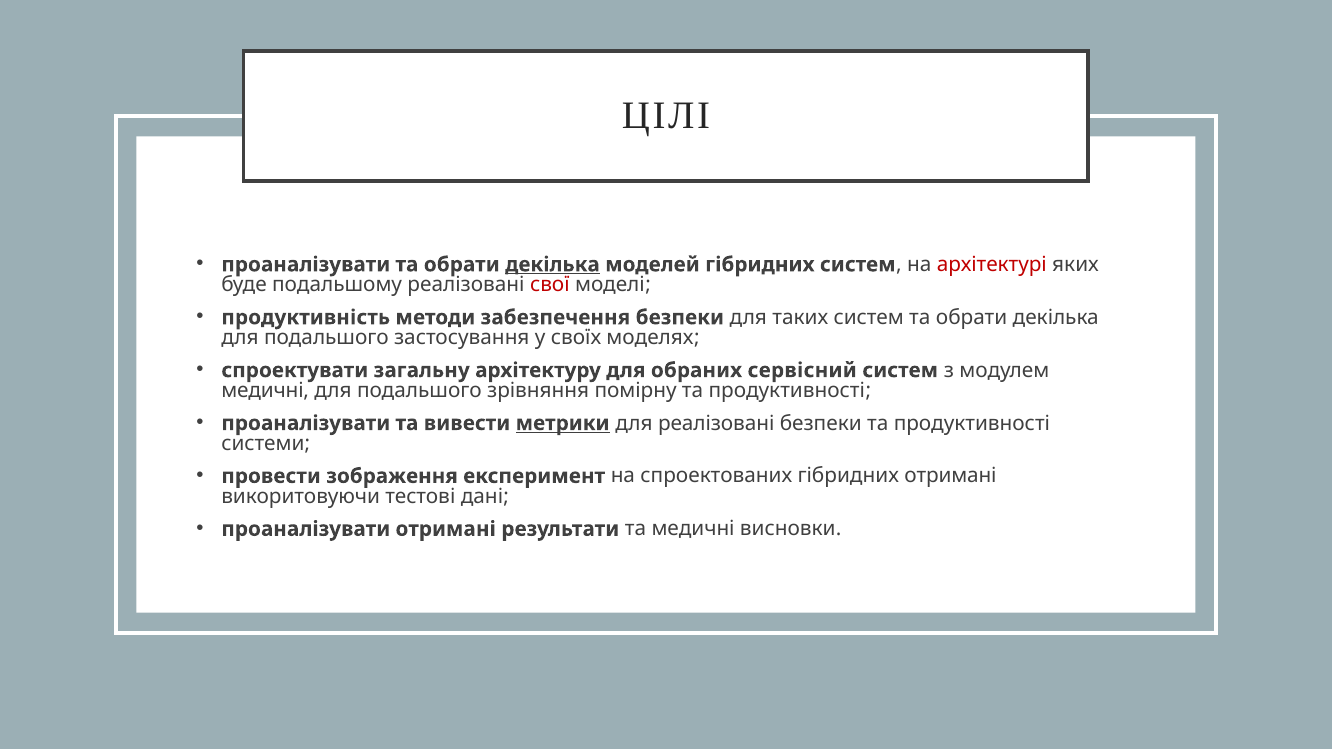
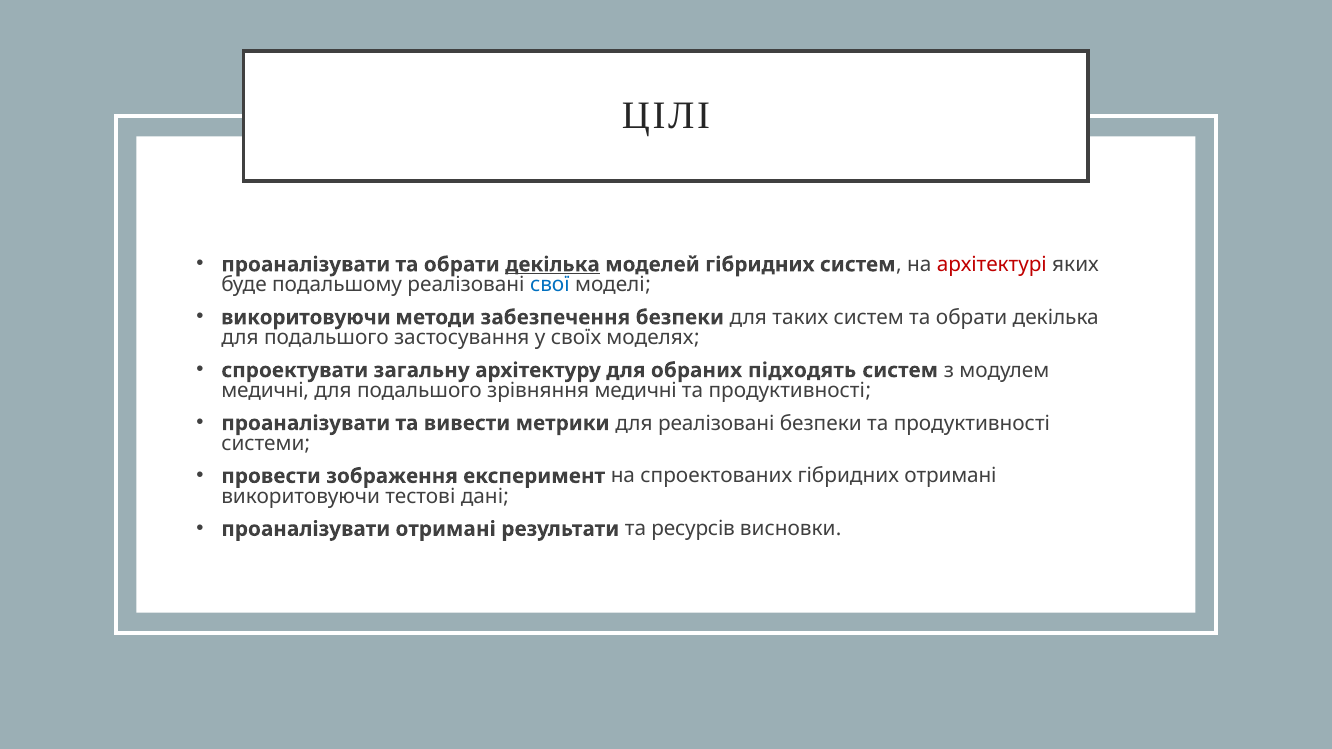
свої colour: red -> blue
продуктивність at (306, 318): продуктивність -> викоритовуючи
сервісний: сервісний -> підходять
зрівняння помірну: помірну -> медичні
метрики underline: present -> none
та медичні: медичні -> ресурсів
